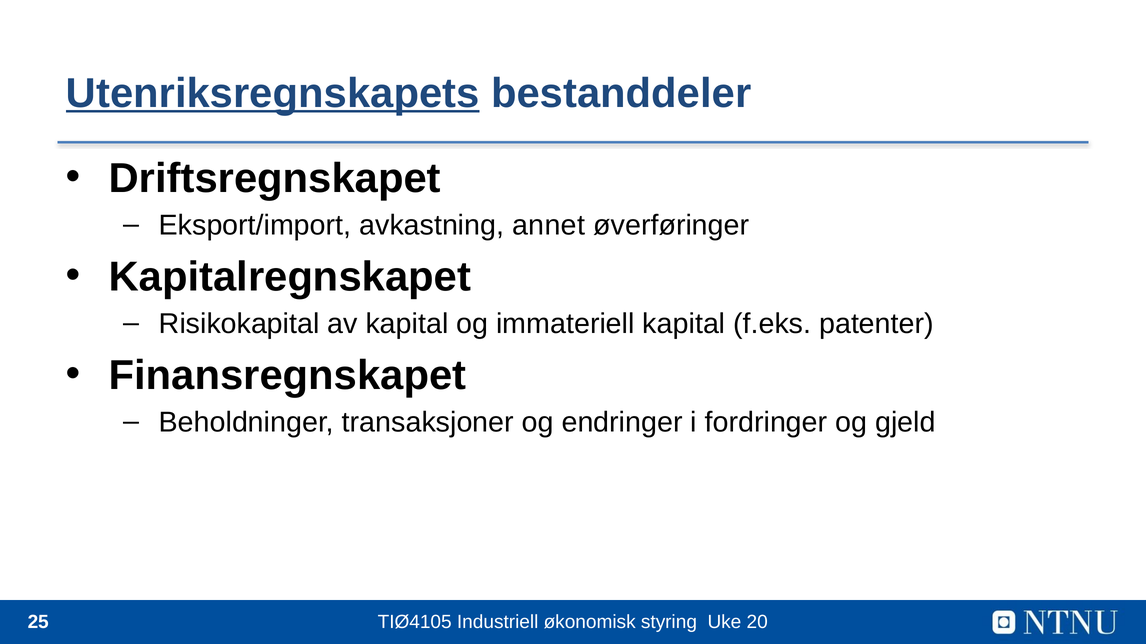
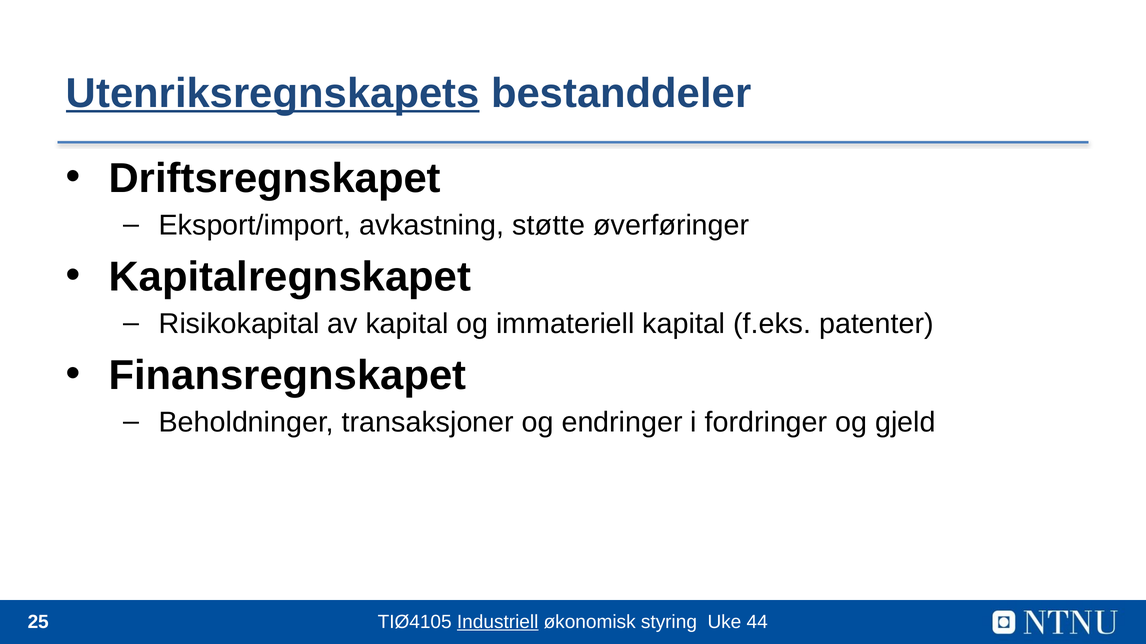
annet: annet -> støtte
Industriell underline: none -> present
20: 20 -> 44
